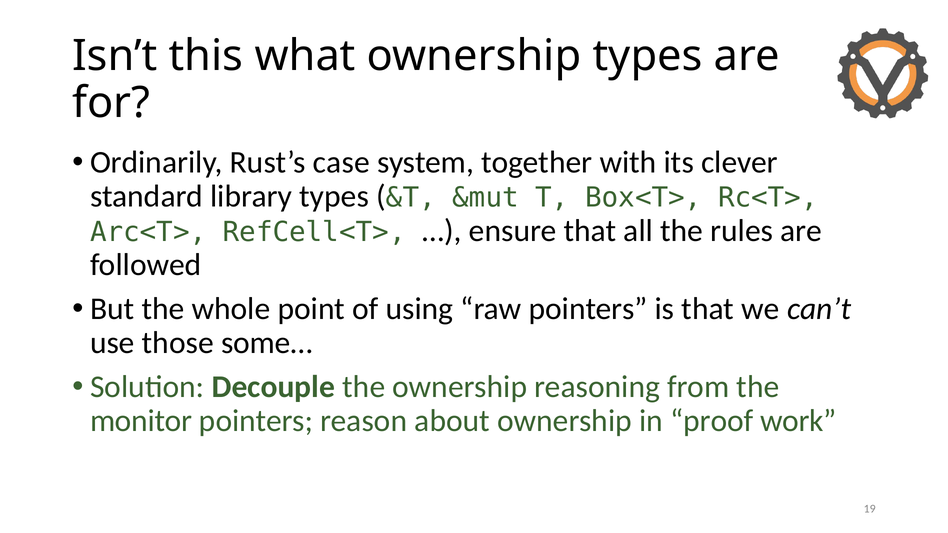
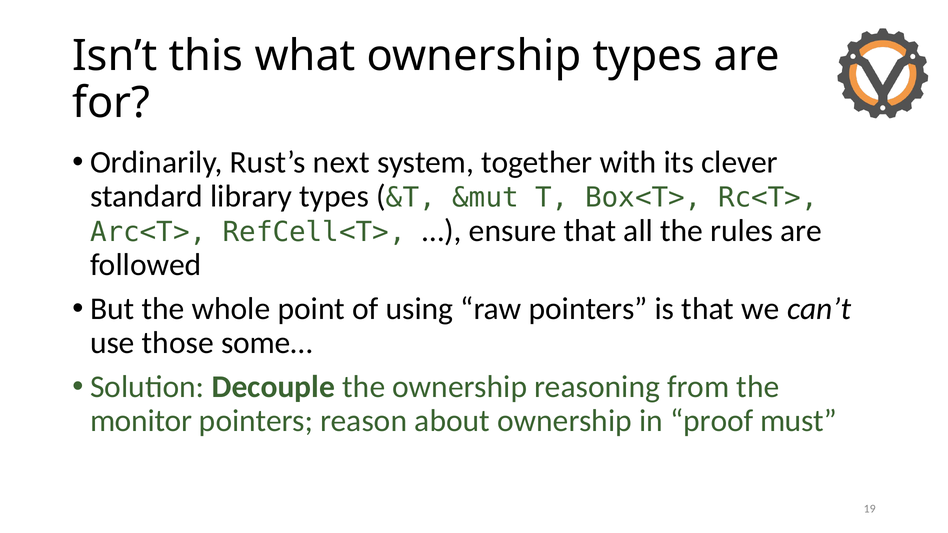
case: case -> next
work: work -> must
